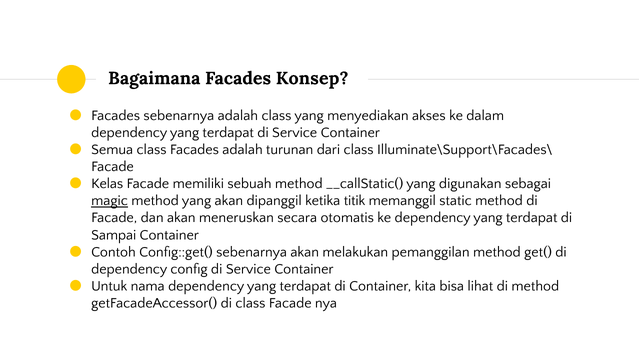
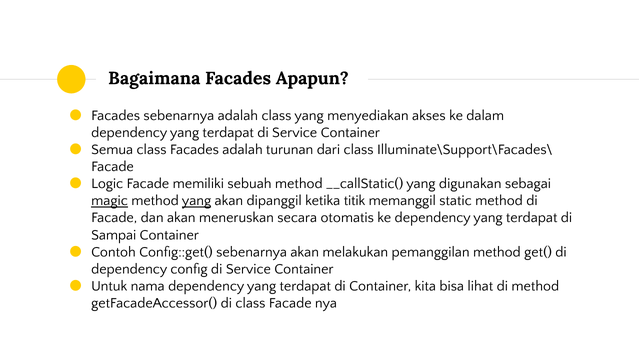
Konsep: Konsep -> Apapun
Kelas: Kelas -> Logic
yang at (197, 200) underline: none -> present
